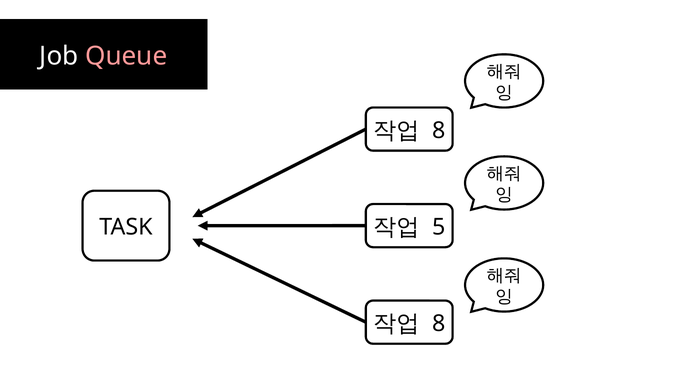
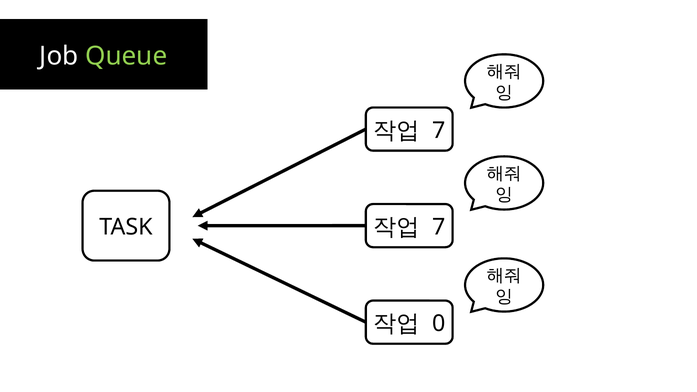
Queue colour: pink -> light green
8 at (439, 131): 8 -> 7
5 at (439, 227): 5 -> 7
8 at (439, 324): 8 -> 0
